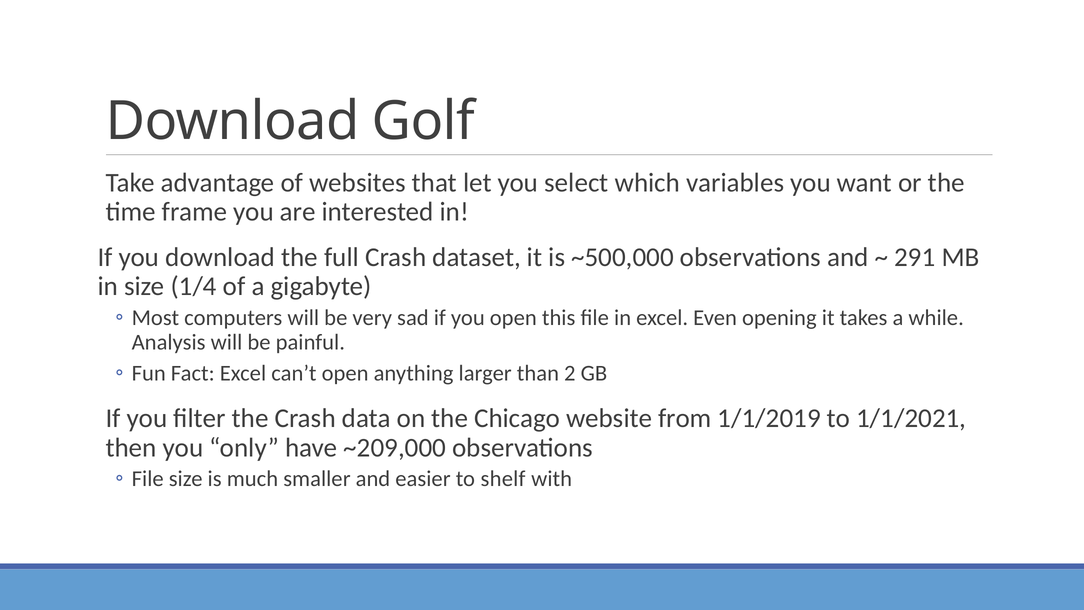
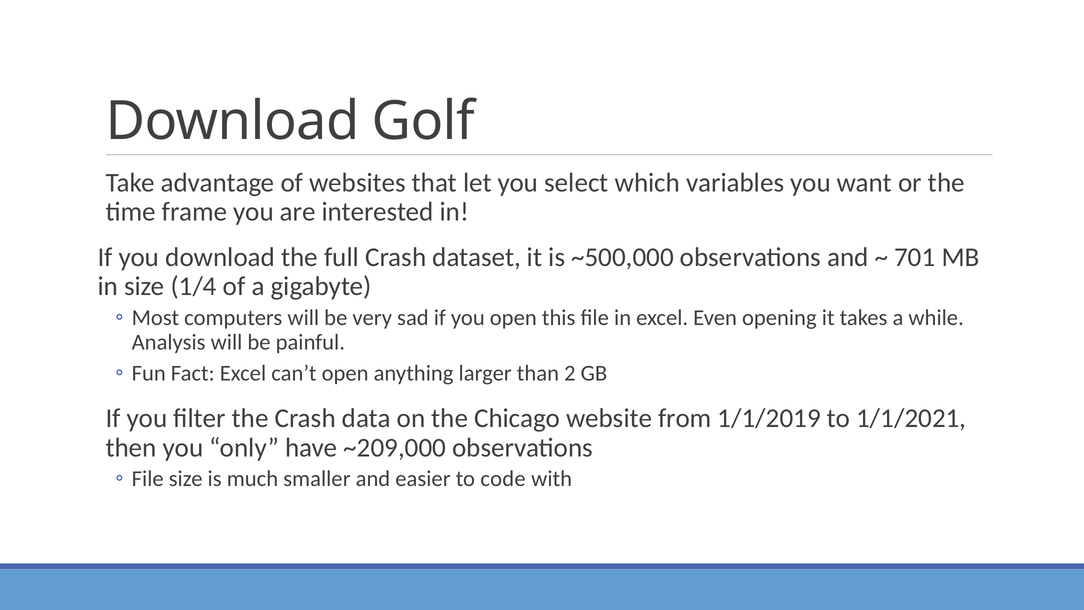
291: 291 -> 701
shelf: shelf -> code
